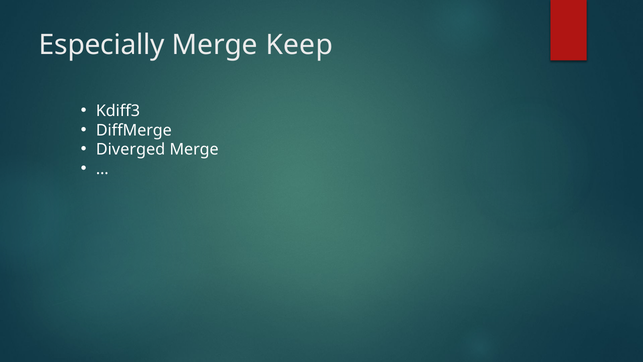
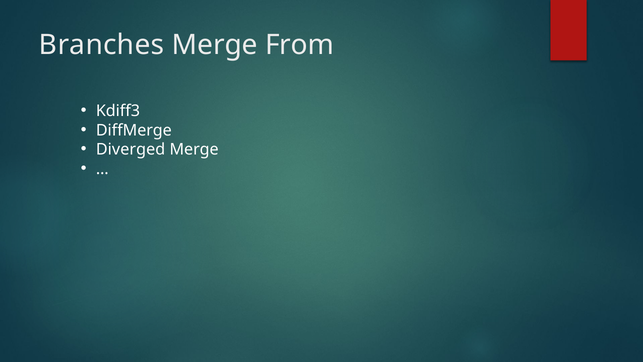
Especially: Especially -> Branches
Keep: Keep -> From
